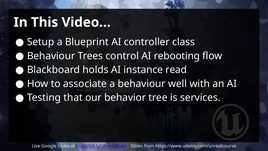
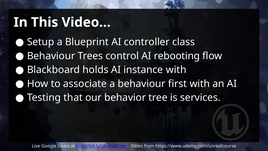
instance read: read -> with
well: well -> first
